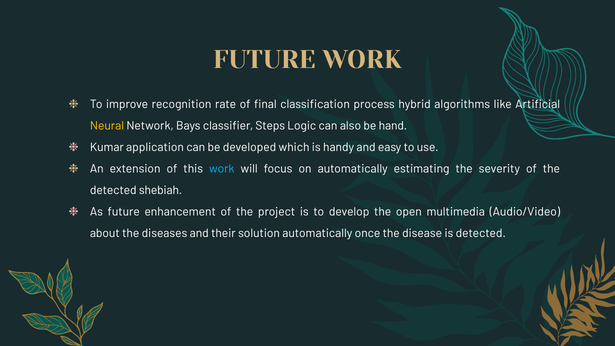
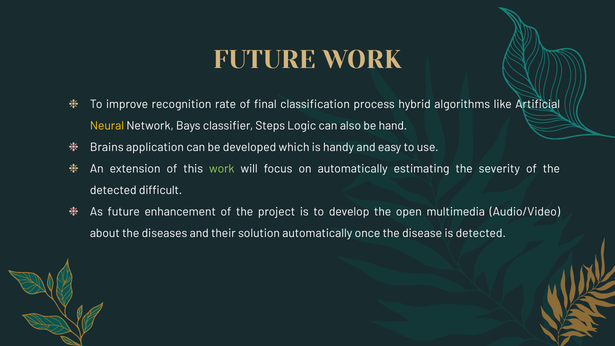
Kumar: Kumar -> Brains
work at (222, 169) colour: light blue -> light green
shebiah: shebiah -> difficult
